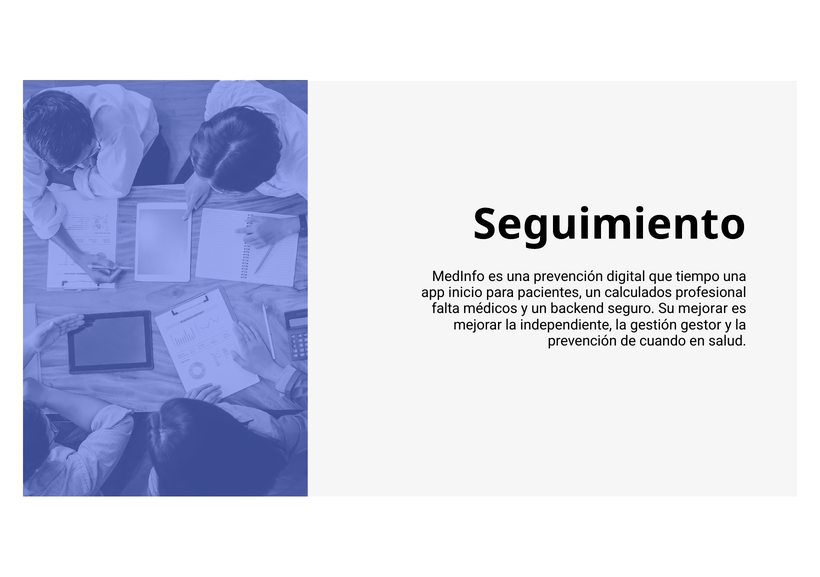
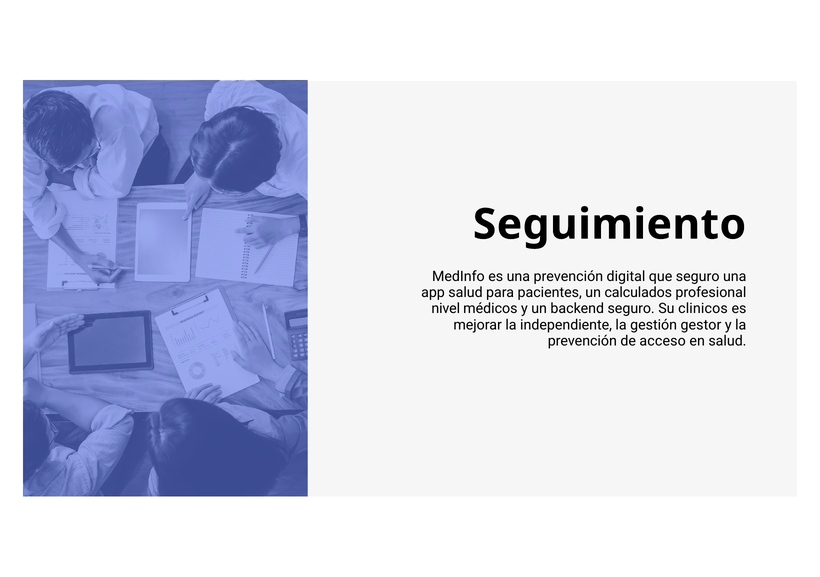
que tiempo: tiempo -> seguro
app inicio: inicio -> salud
falta: falta -> nivel
Su mejorar: mejorar -> clinicos
cuando: cuando -> acceso
